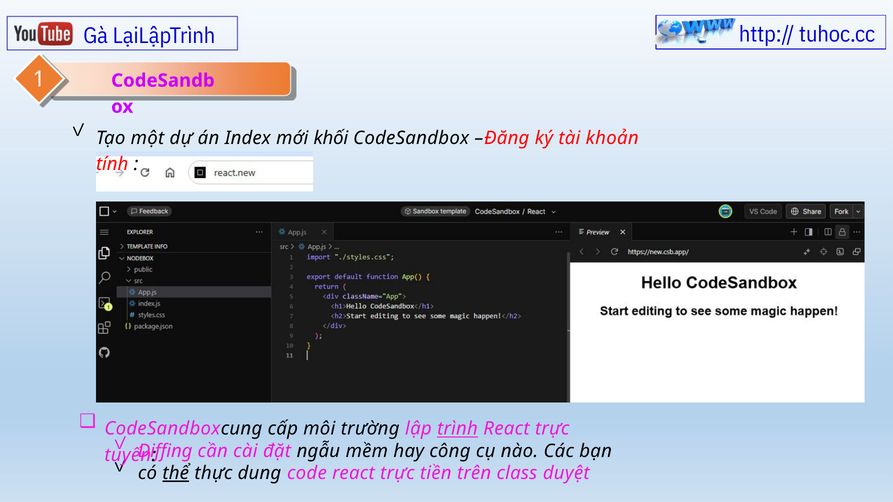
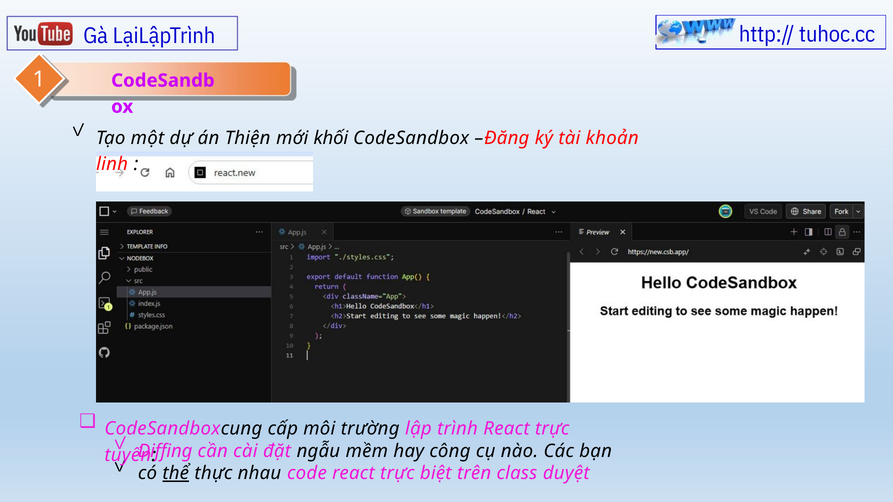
Index: Index -> Thiện
tính: tính -> linh
trình underline: present -> none
dung: dung -> nhau
tiền: tiền -> biệt
